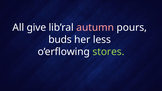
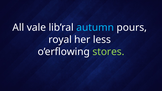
give: give -> vale
autumn colour: pink -> light blue
buds: buds -> royal
